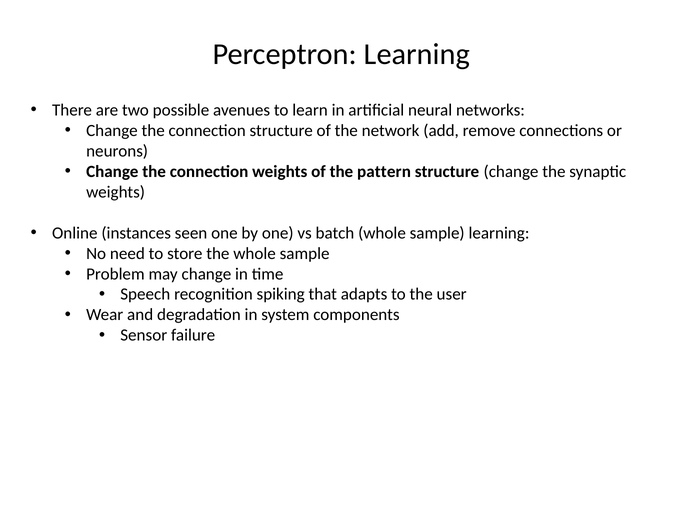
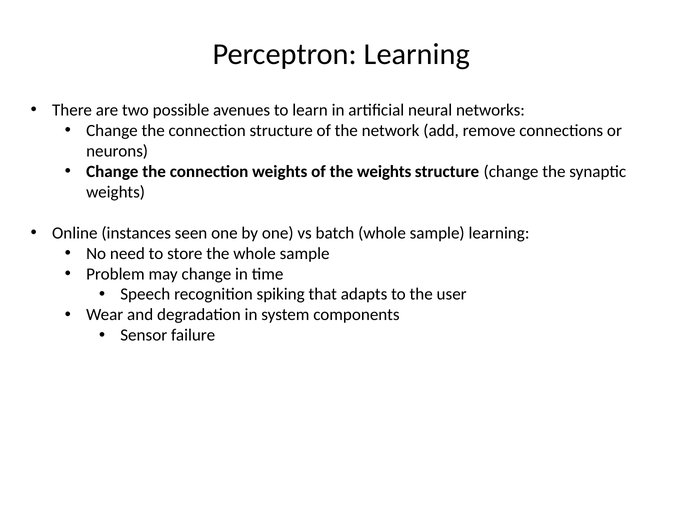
the pattern: pattern -> weights
